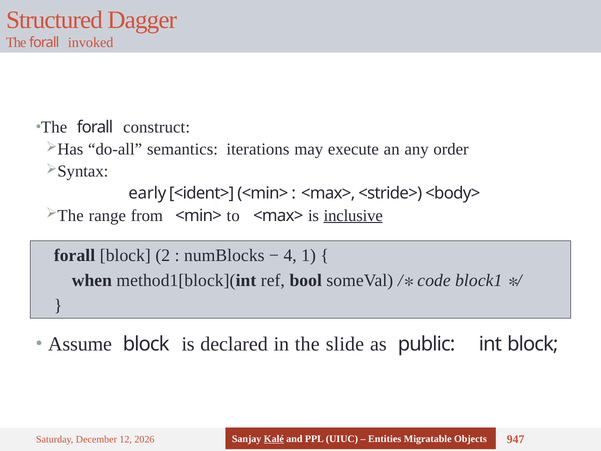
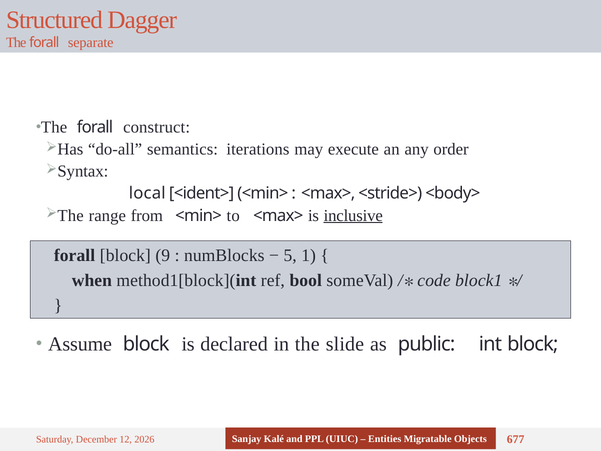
invoked: invoked -> separate
early: early -> local
2: 2 -> 9
4: 4 -> 5
Kalé underline: present -> none
947: 947 -> 677
